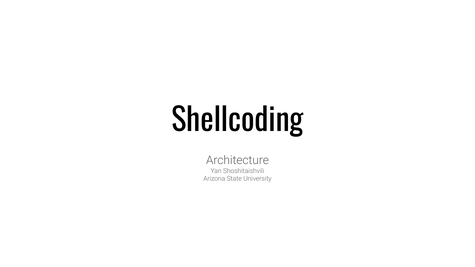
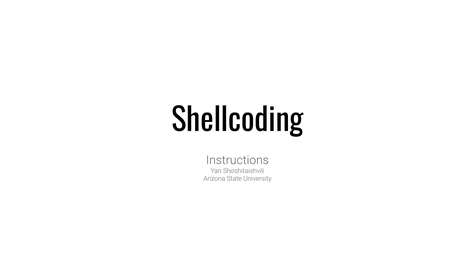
Architecture: Architecture -> Instructions
